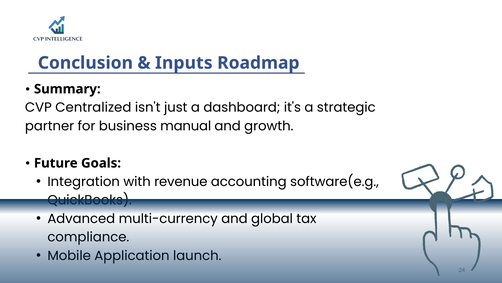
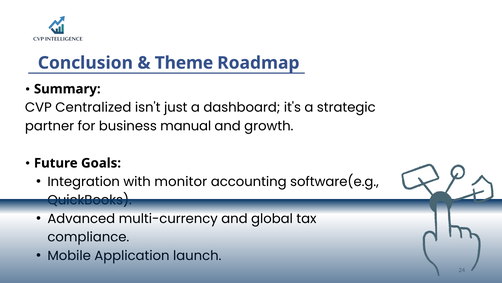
Inputs: Inputs -> Theme
revenue: revenue -> monitor
